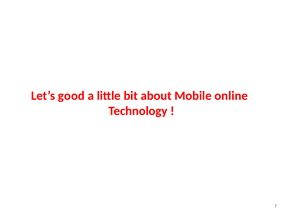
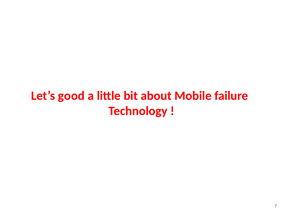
online: online -> failure
